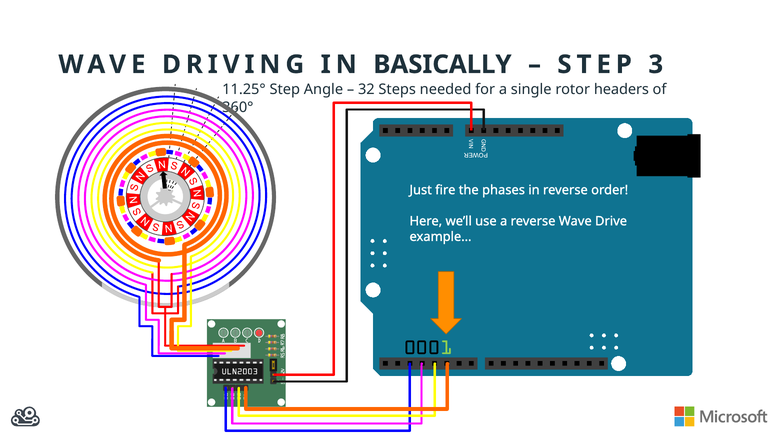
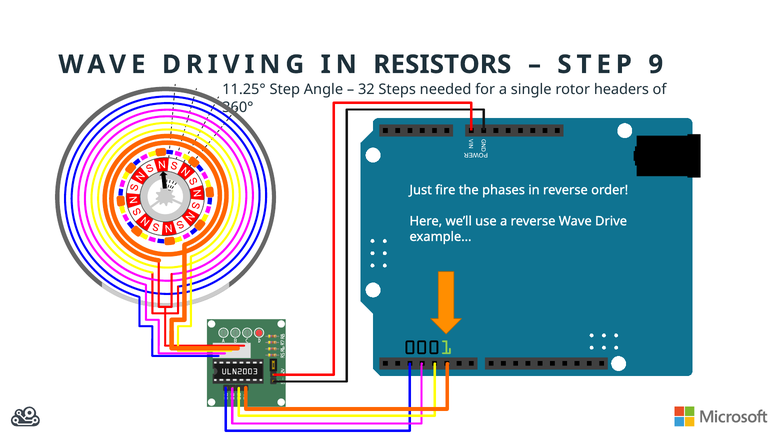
BASICALLY: BASICALLY -> RESISTORS
3: 3 -> 9
